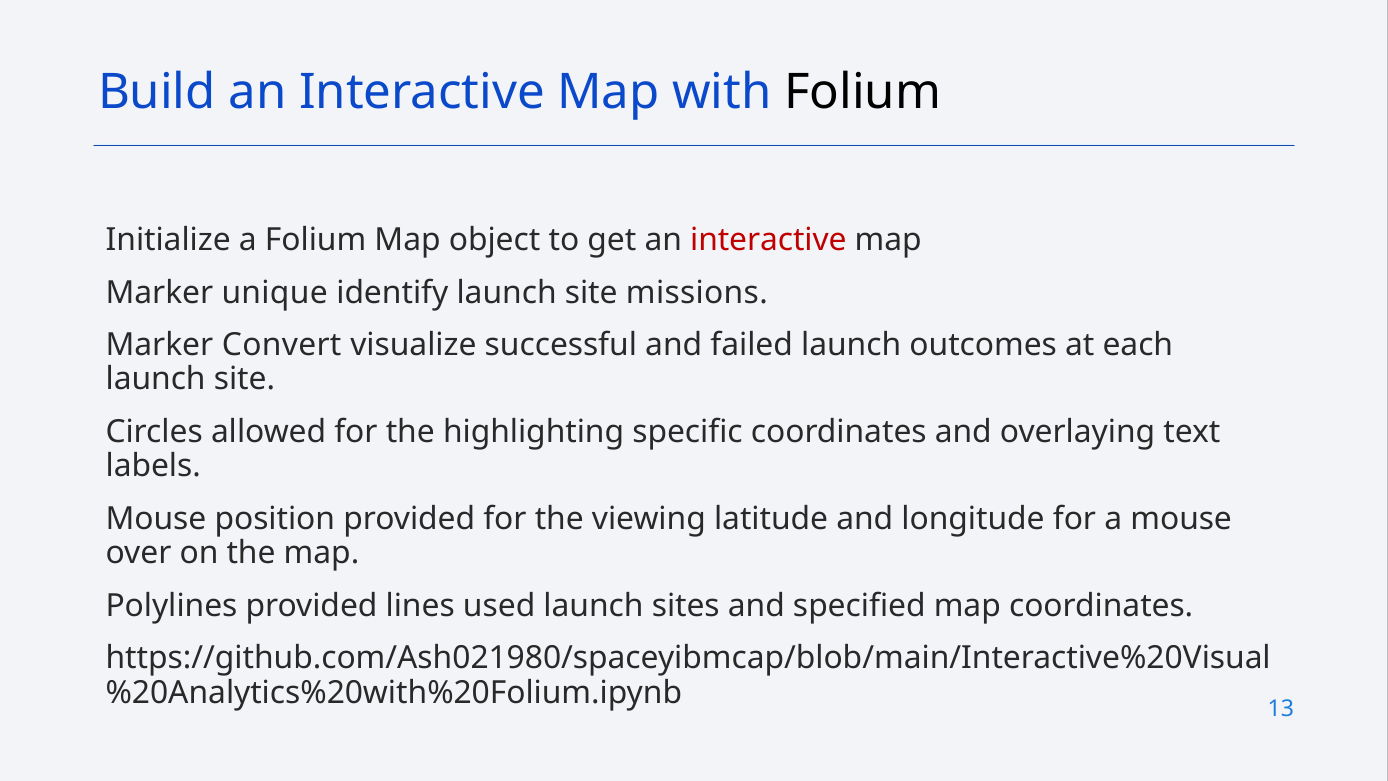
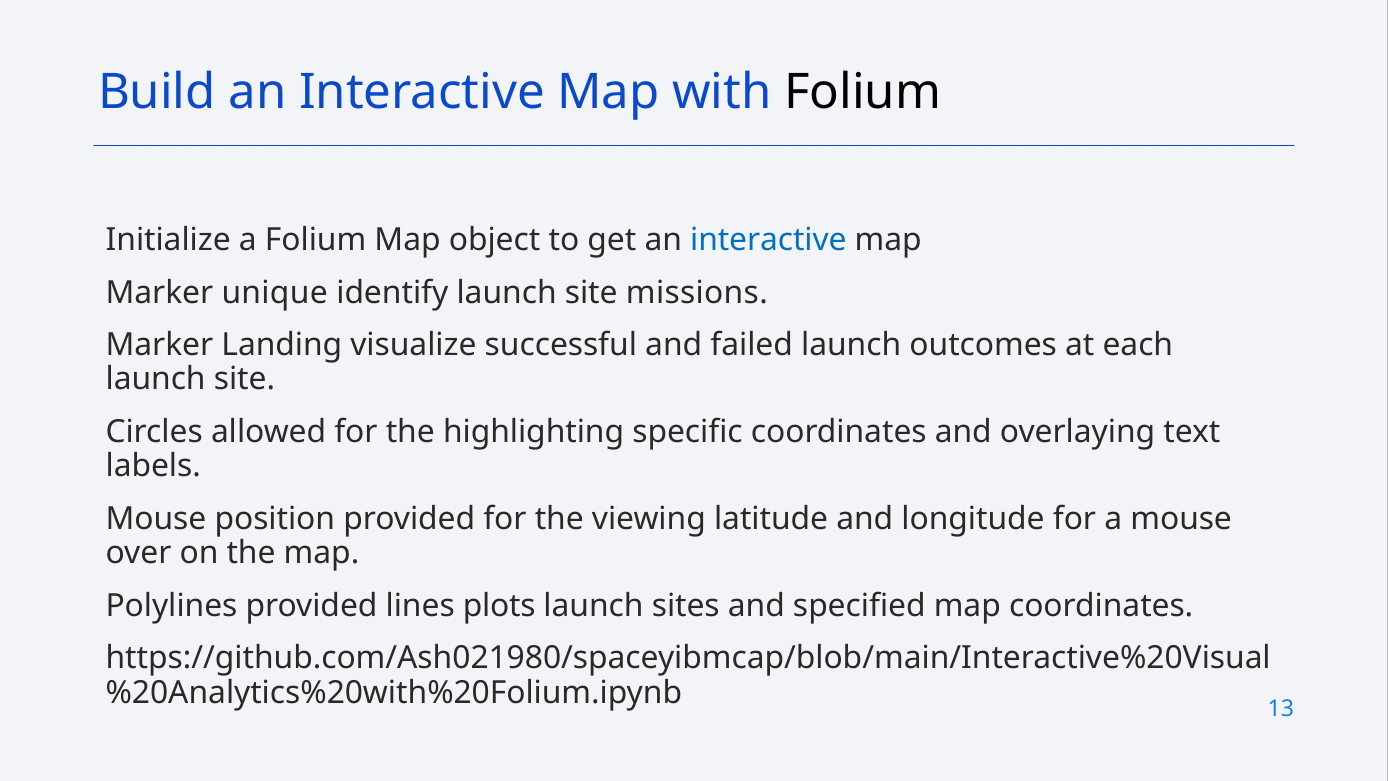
interactive at (768, 240) colour: red -> blue
Convert: Convert -> Landing
used: used -> plots
